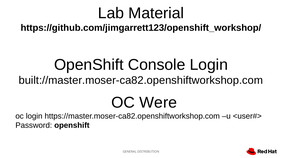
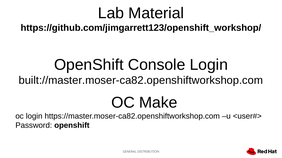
Were: Were -> Make
